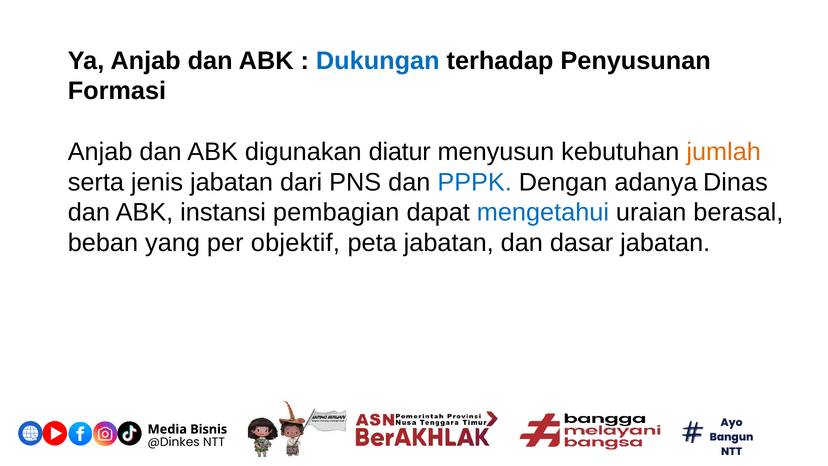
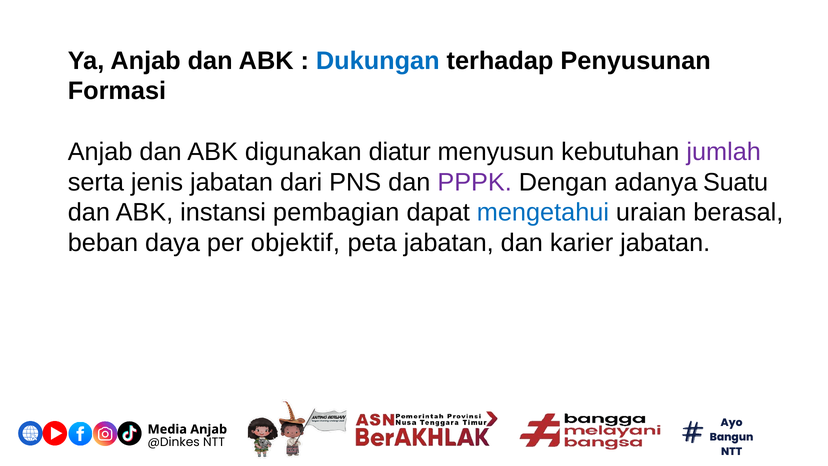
jumlah colour: orange -> purple
PPPK colour: blue -> purple
Dinas: Dinas -> Suatu
yang: yang -> daya
dasar: dasar -> karier
Media Bisnis: Bisnis -> Anjab
